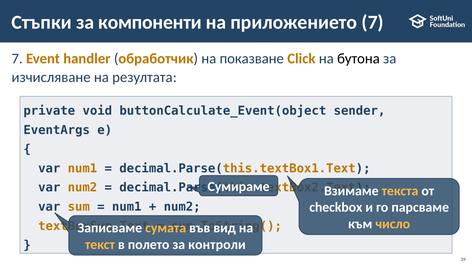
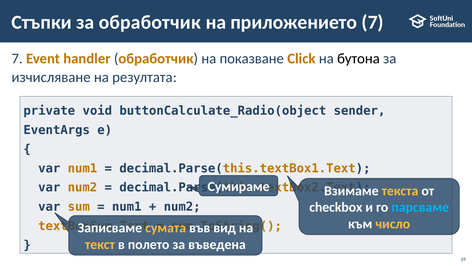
за компоненти: компоненти -> обработчик
buttonCalculate_Event(object: buttonCalculate_Event(object -> buttonCalculate_Radio(object
парсваме colour: white -> light blue
контроли: контроли -> въведена
